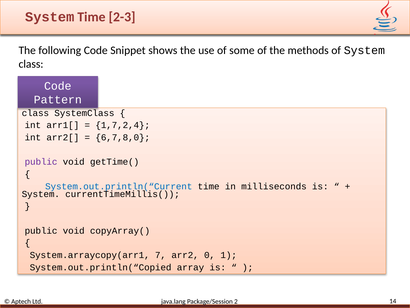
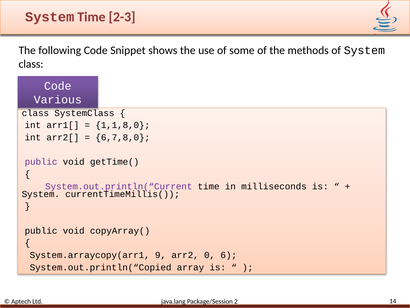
Pattern: Pattern -> Various
1,7,2,4: 1,7,2,4 -> 1,1,8,0
System.out.println(“Current colour: blue -> purple
7: 7 -> 9
1: 1 -> 6
